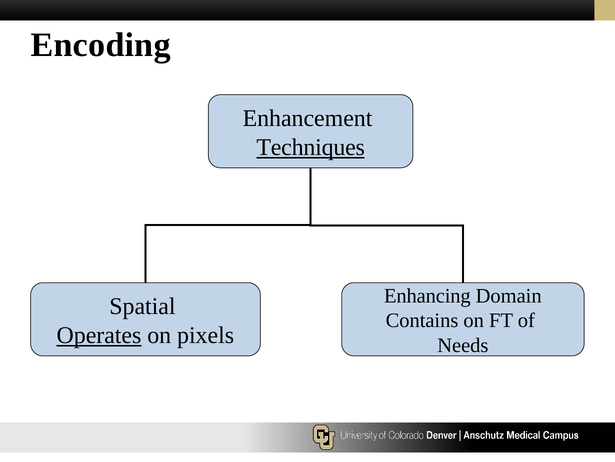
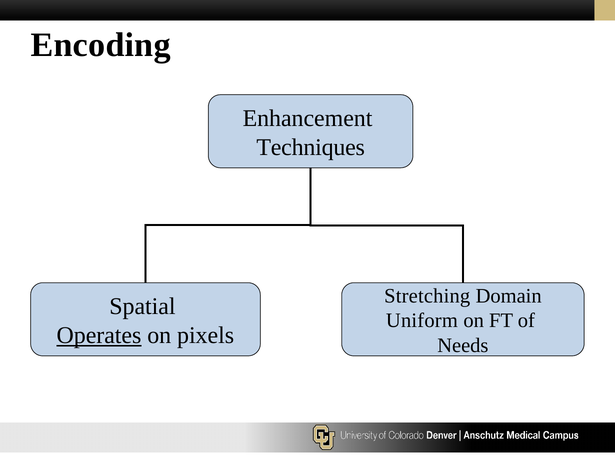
Techniques underline: present -> none
Enhancing: Enhancing -> Stretching
Contains: Contains -> Uniform
